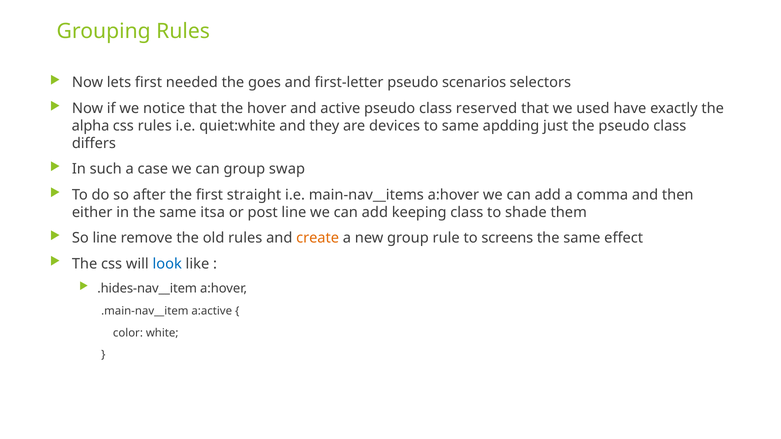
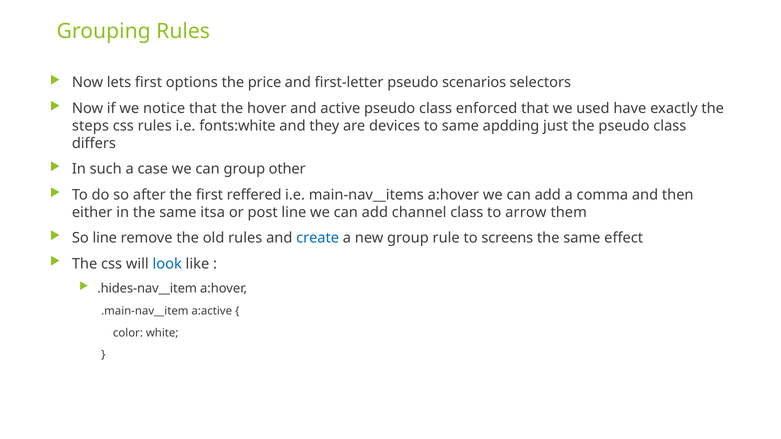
needed: needed -> options
goes: goes -> price
reserved: reserved -> enforced
alpha: alpha -> steps
quiet:white: quiet:white -> fonts:white
swap: swap -> other
straight: straight -> reffered
keeping: keeping -> channel
shade: shade -> arrow
create colour: orange -> blue
